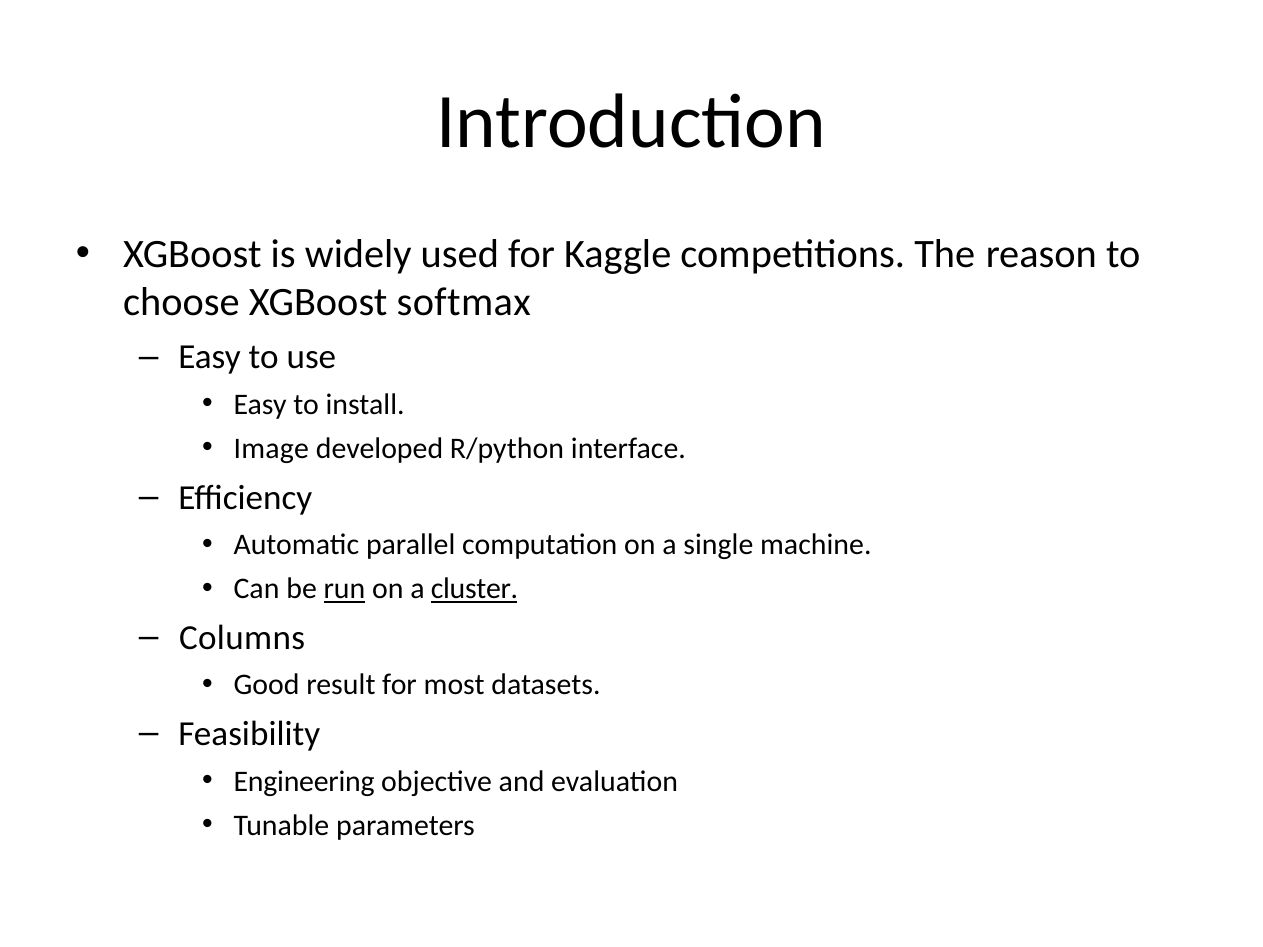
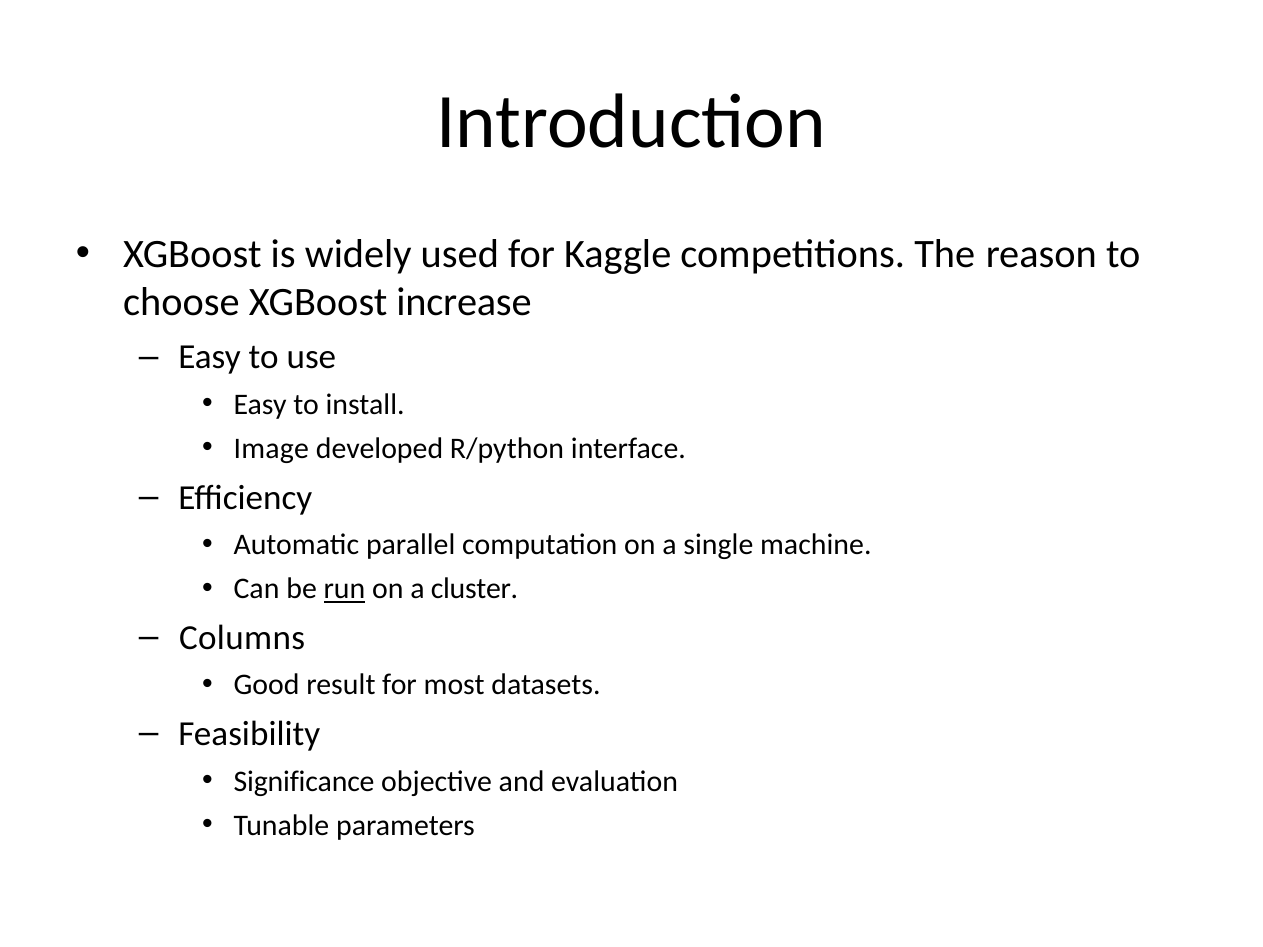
softmax: softmax -> increase
cluster underline: present -> none
Engineering: Engineering -> Significance
